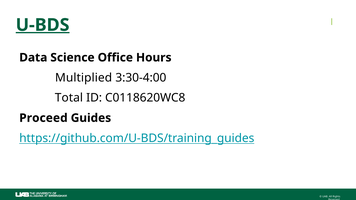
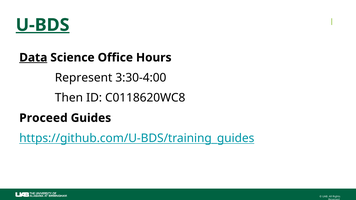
Data underline: none -> present
Multiplied: Multiplied -> Represent
Total: Total -> Then
